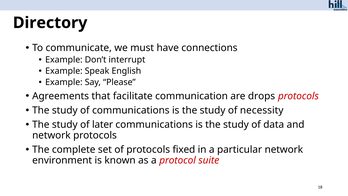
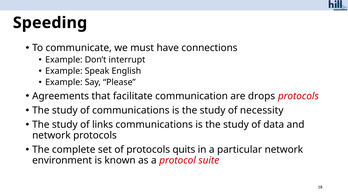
Directory: Directory -> Speeding
later: later -> links
fixed: fixed -> quits
